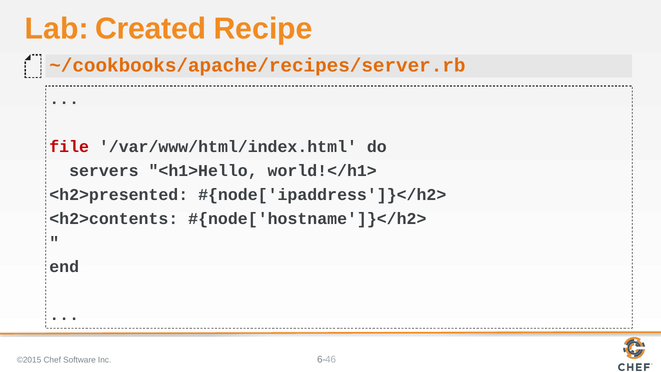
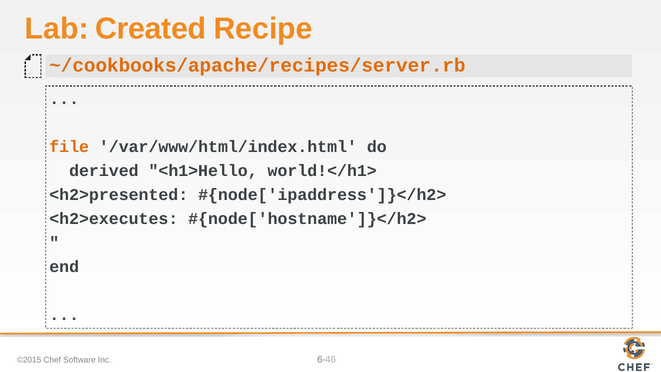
file colour: red -> orange
servers: servers -> derived
<h2>contents: <h2>contents -> <h2>executes
